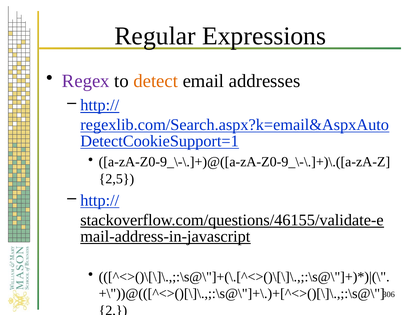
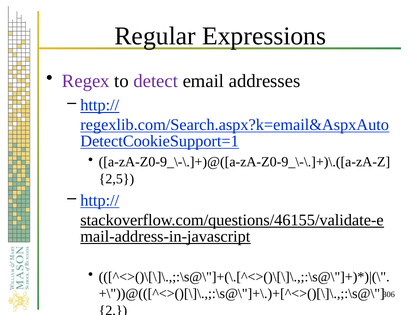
detect colour: orange -> purple
